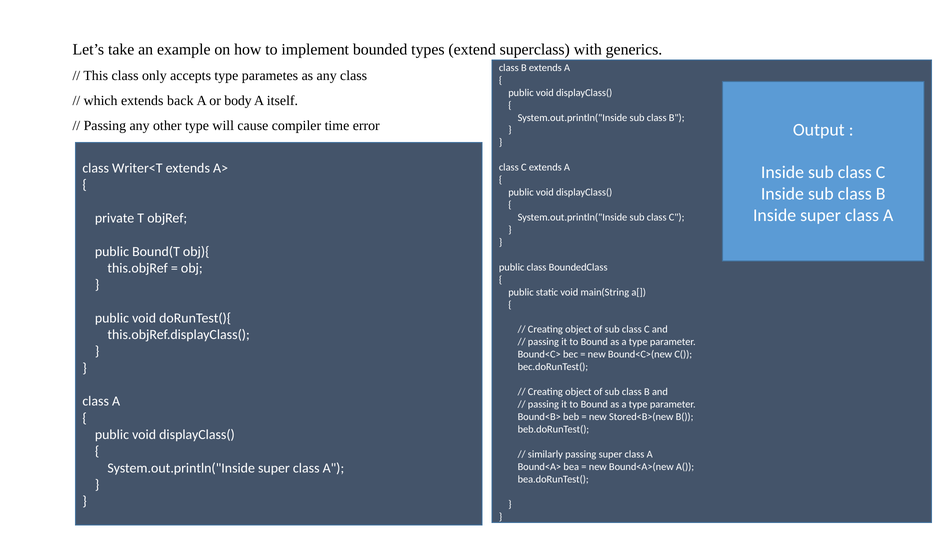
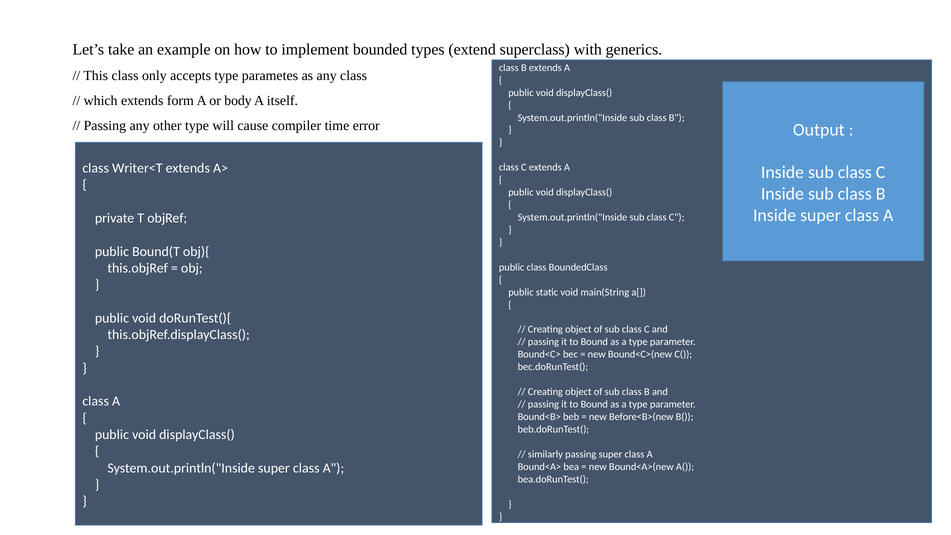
back: back -> form
Stored<B>(new: Stored<B>(new -> Before<B>(new
